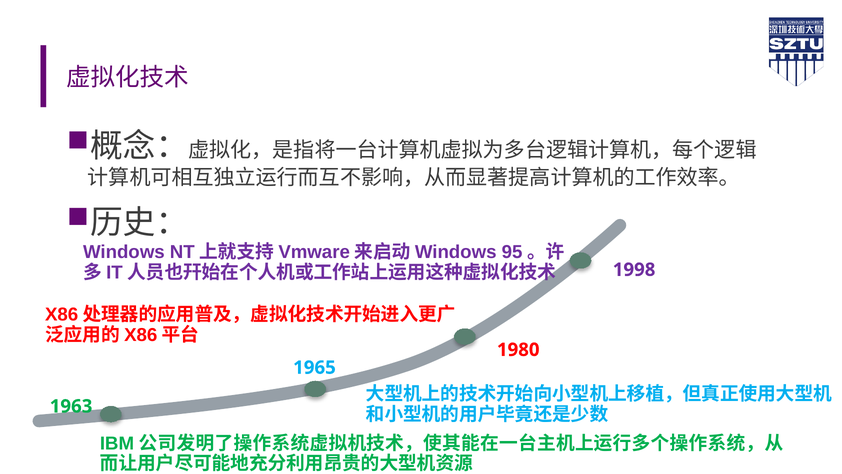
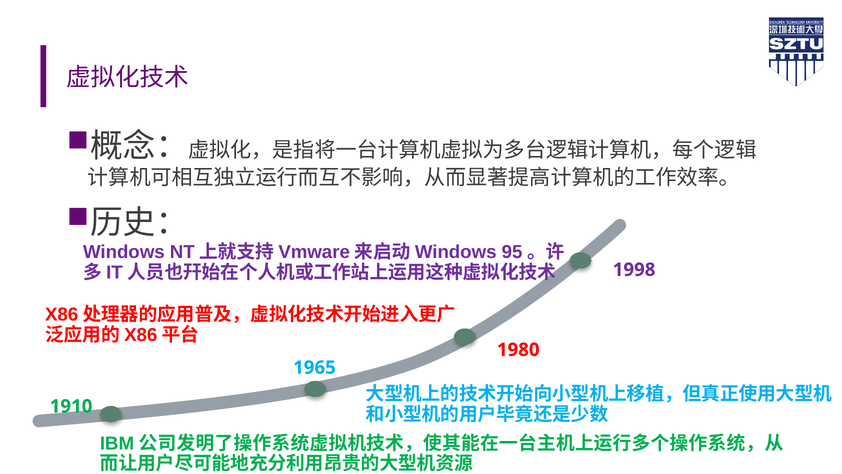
1963: 1963 -> 1910
